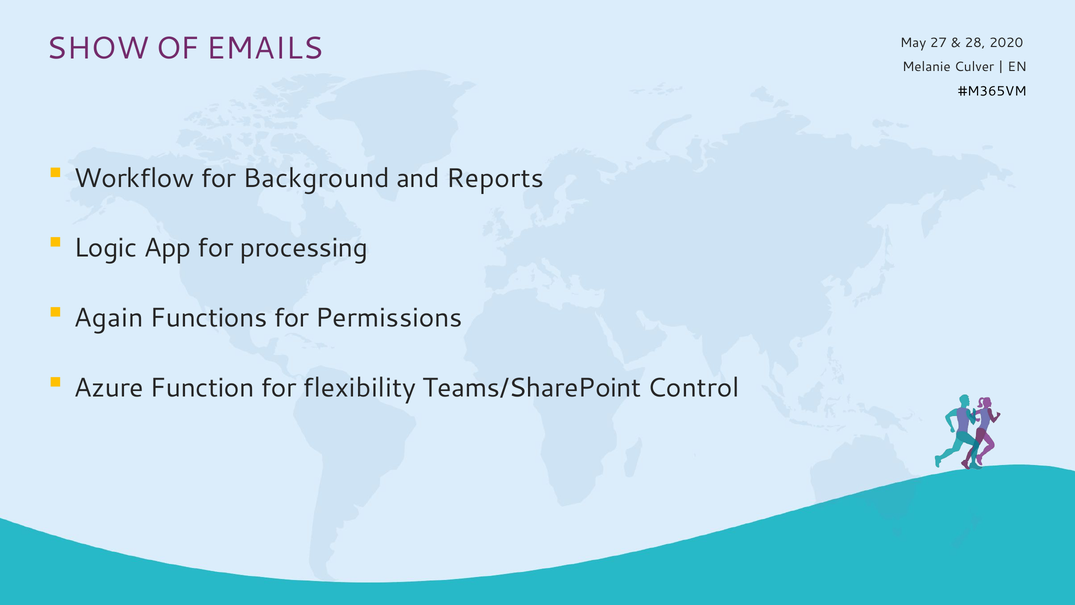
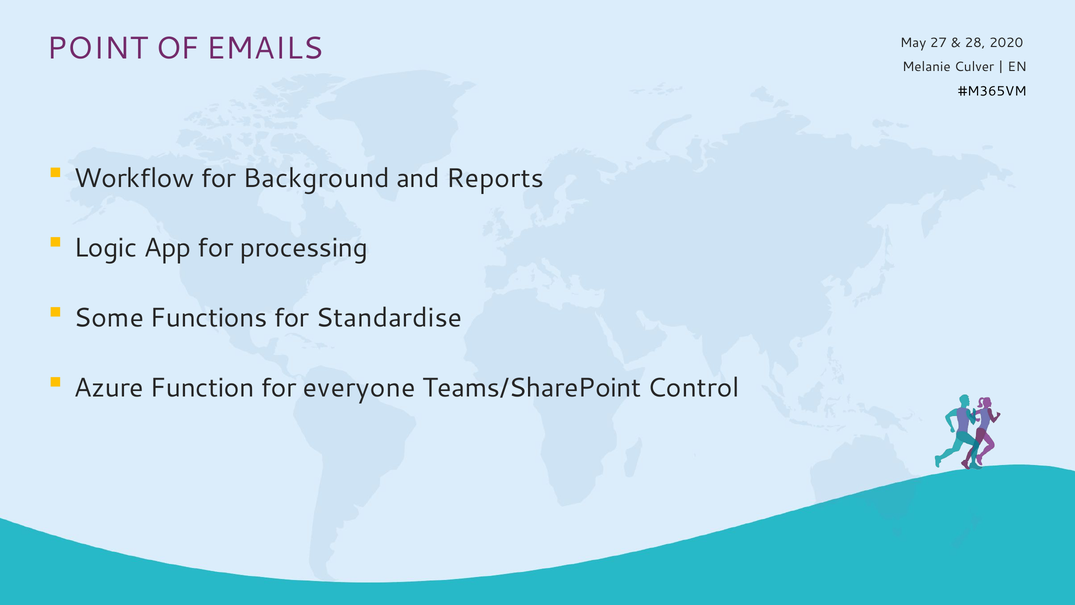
SHOW: SHOW -> POINT
Again: Again -> Some
Permissions: Permissions -> Standardise
flexibility: flexibility -> everyone
